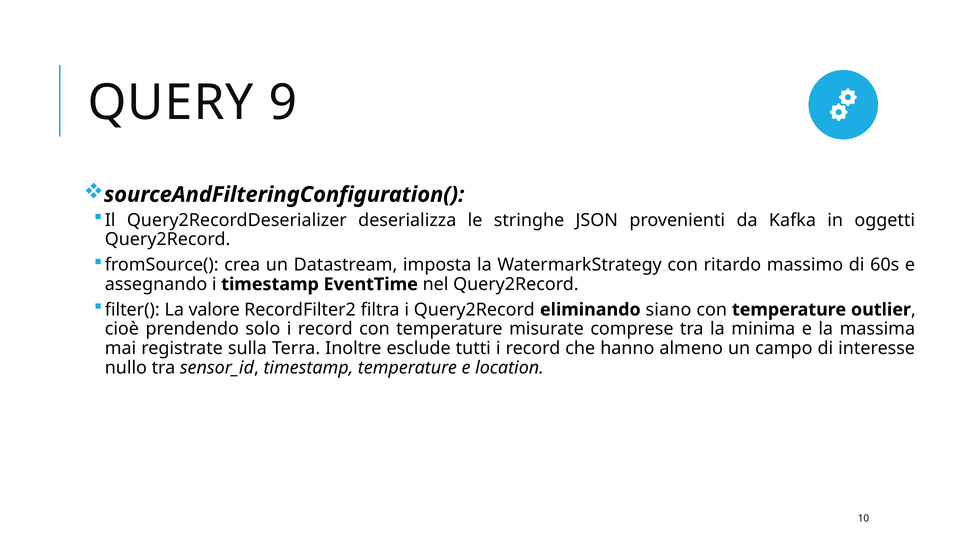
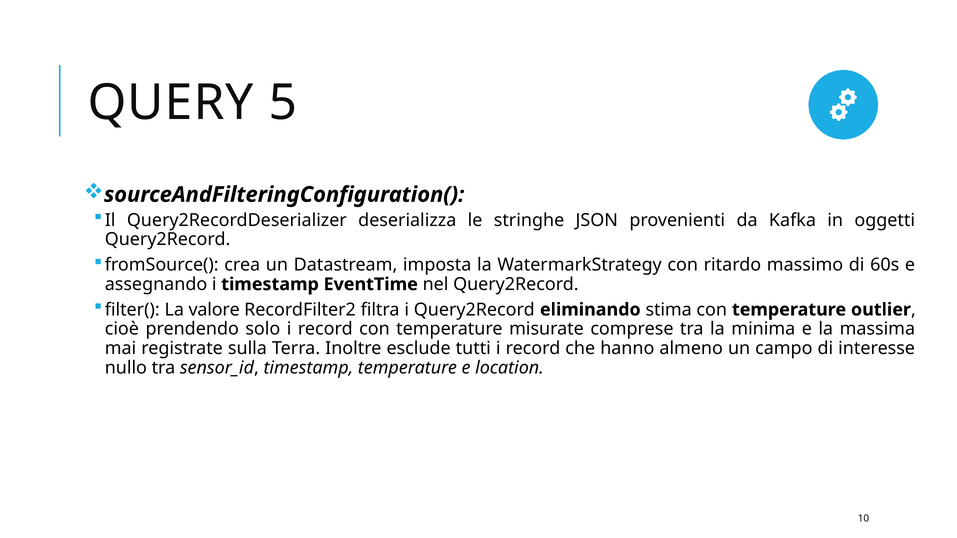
9: 9 -> 5
siano: siano -> stima
